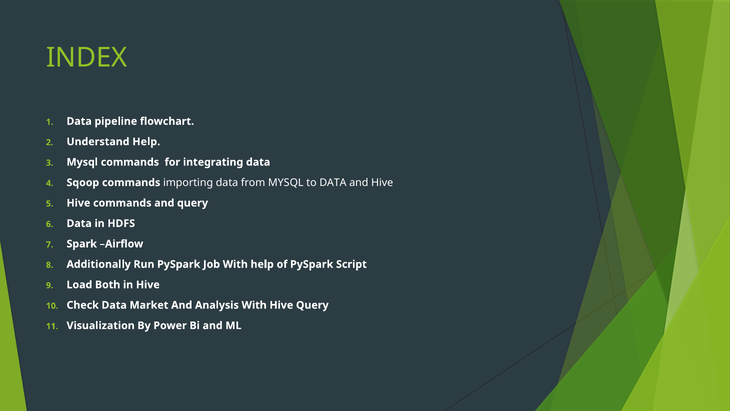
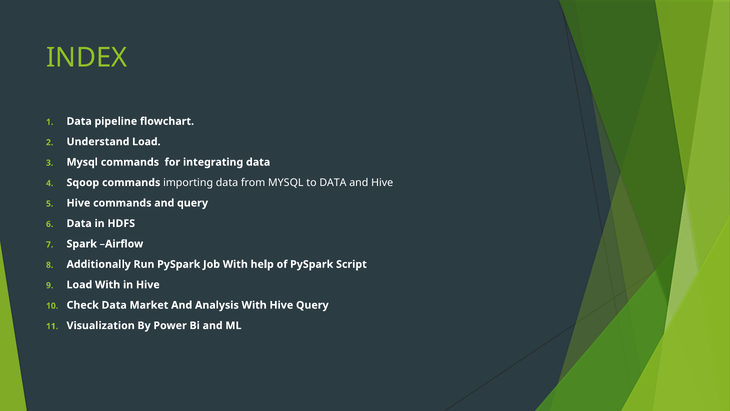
Understand Help: Help -> Load
Load Both: Both -> With
